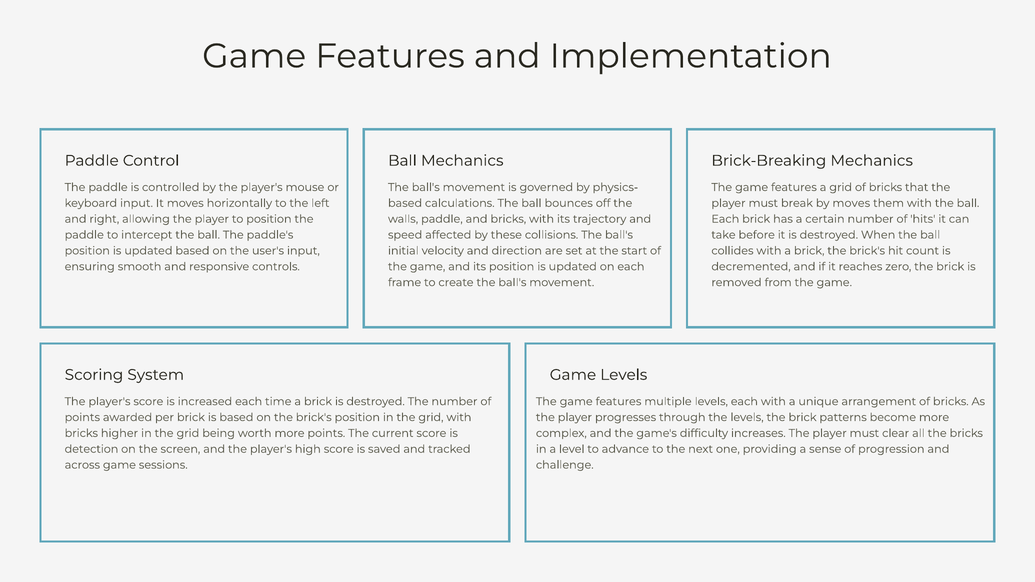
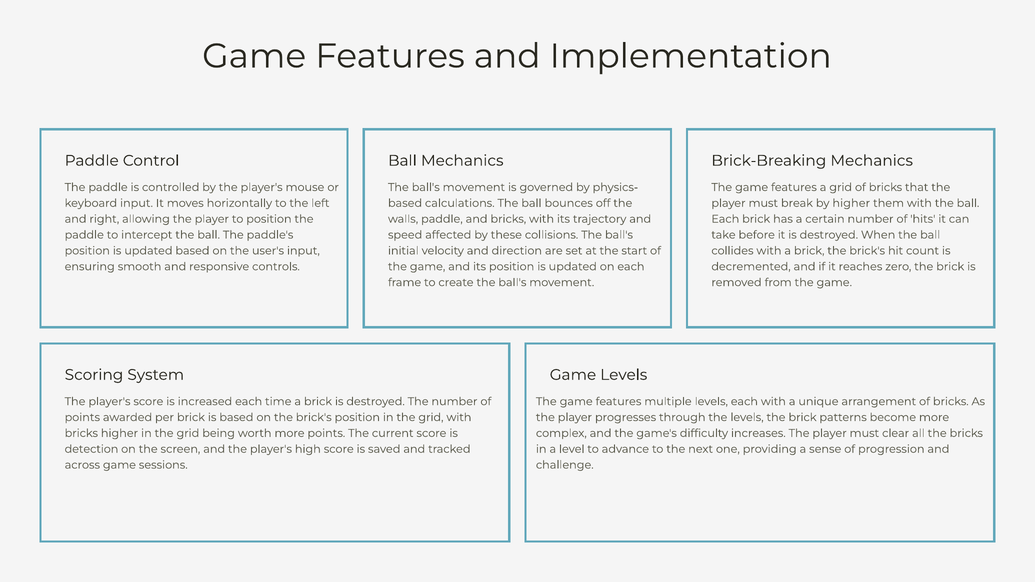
by moves: moves -> higher
